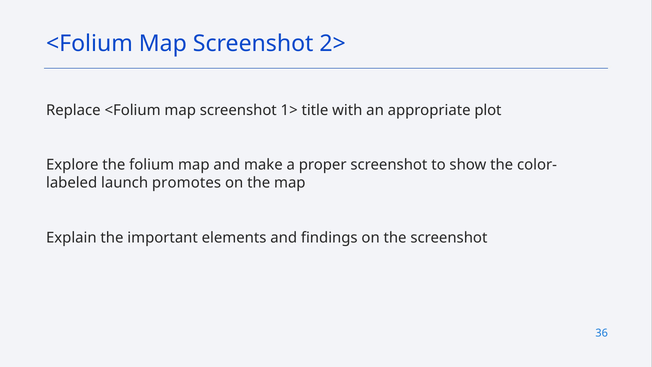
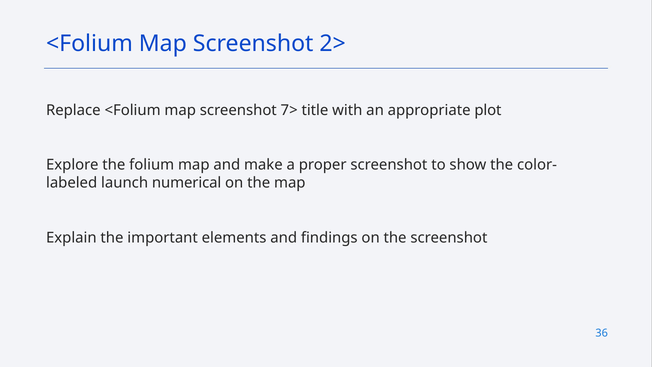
1>: 1> -> 7>
promotes: promotes -> numerical
